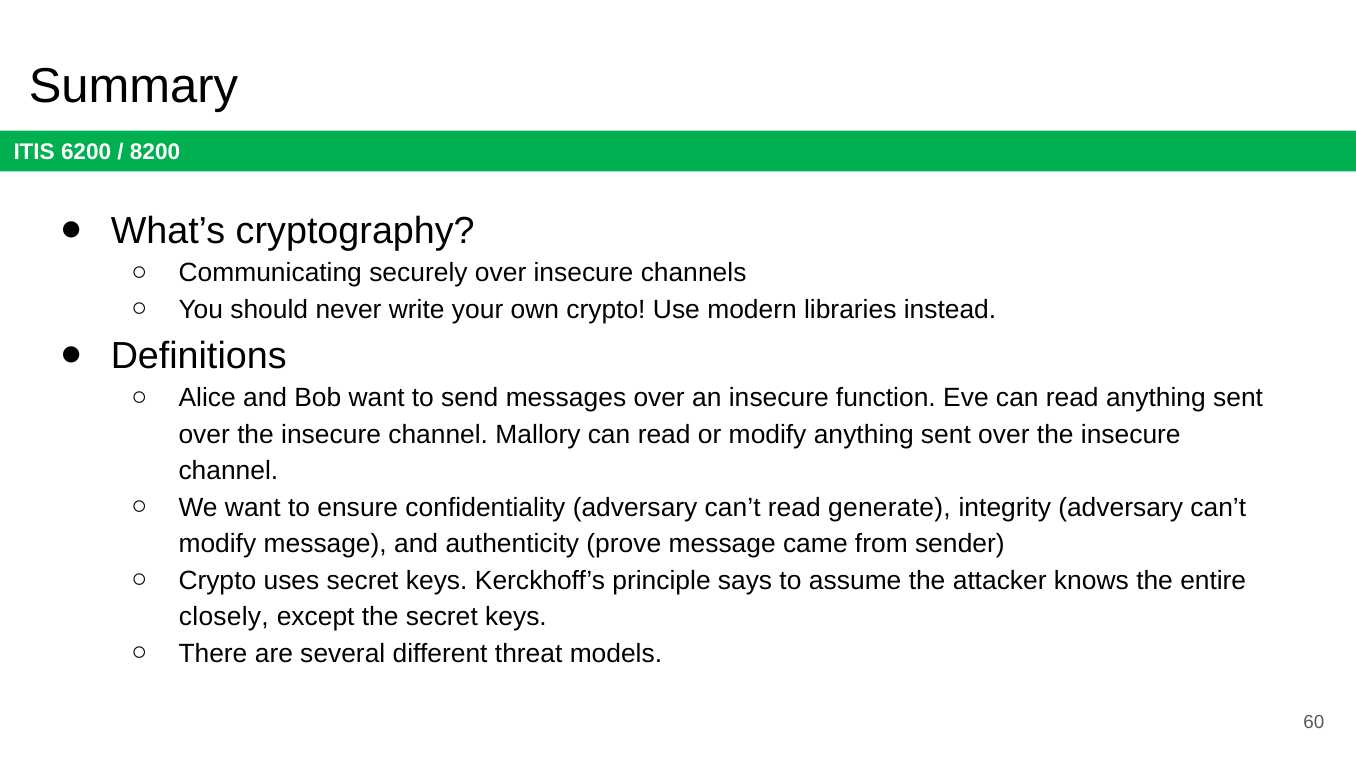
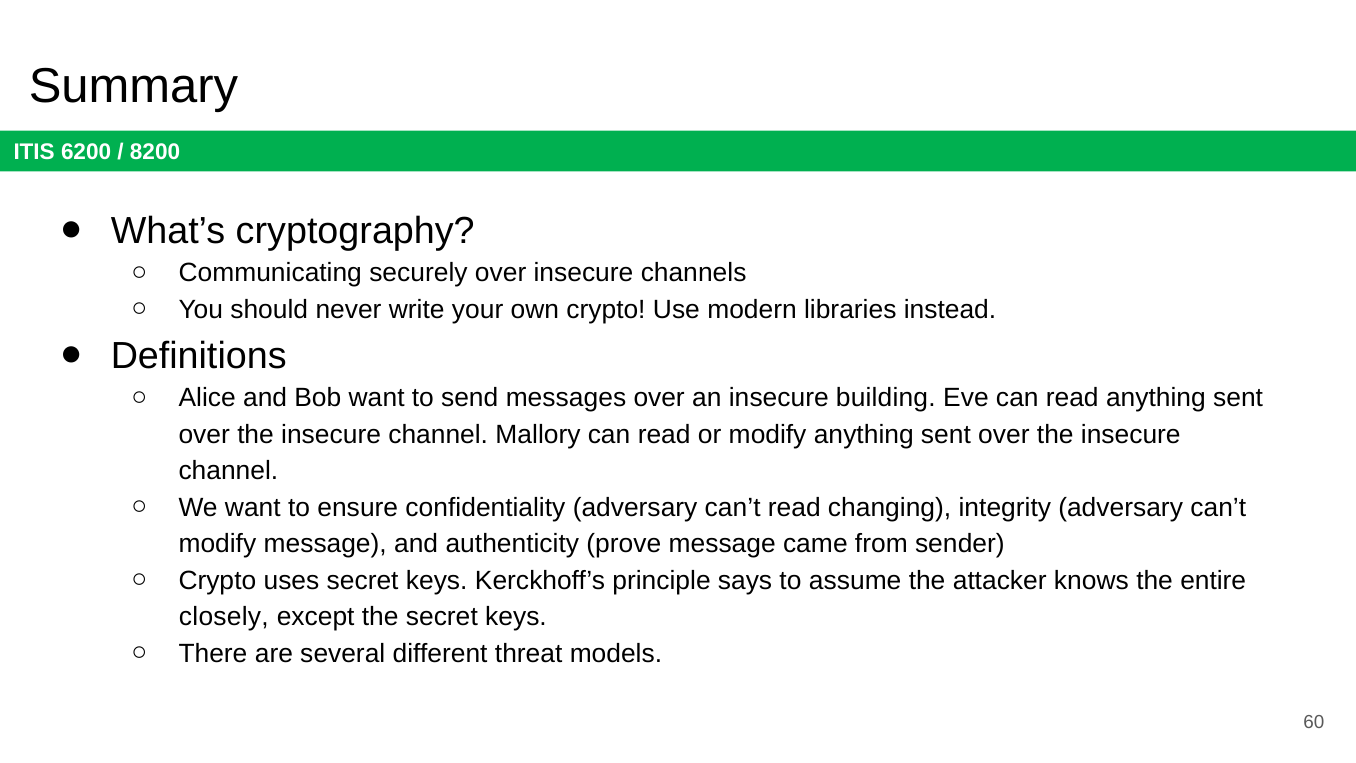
function: function -> building
generate: generate -> changing
